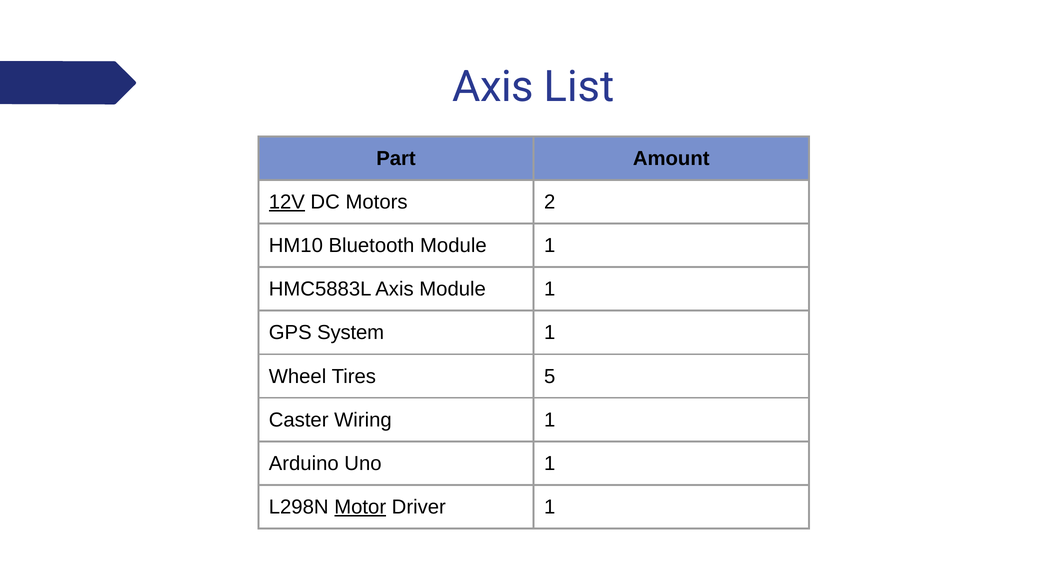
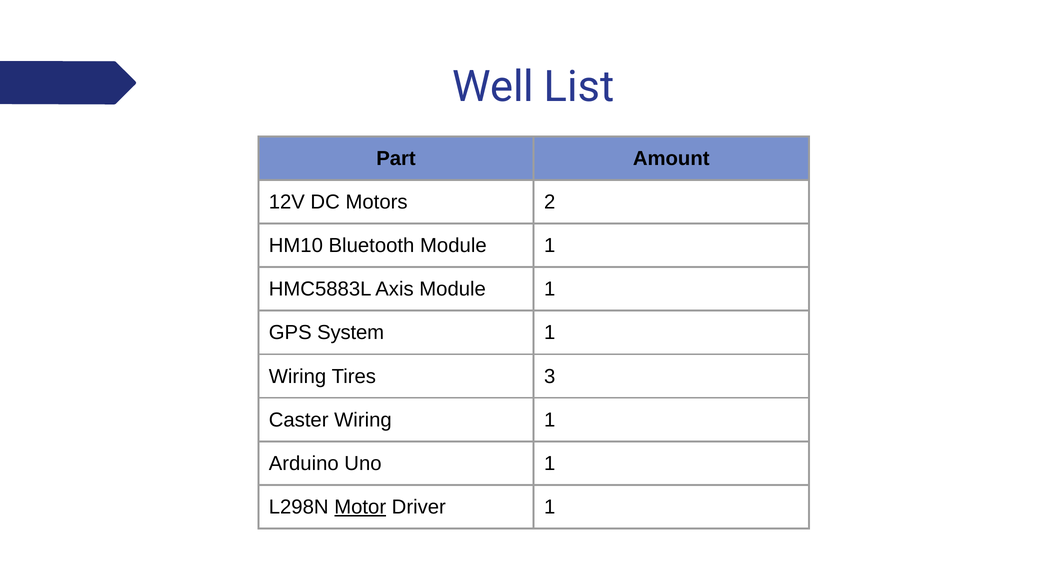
Axis at (493, 87): Axis -> Well
12V underline: present -> none
Wheel at (298, 377): Wheel -> Wiring
5: 5 -> 3
